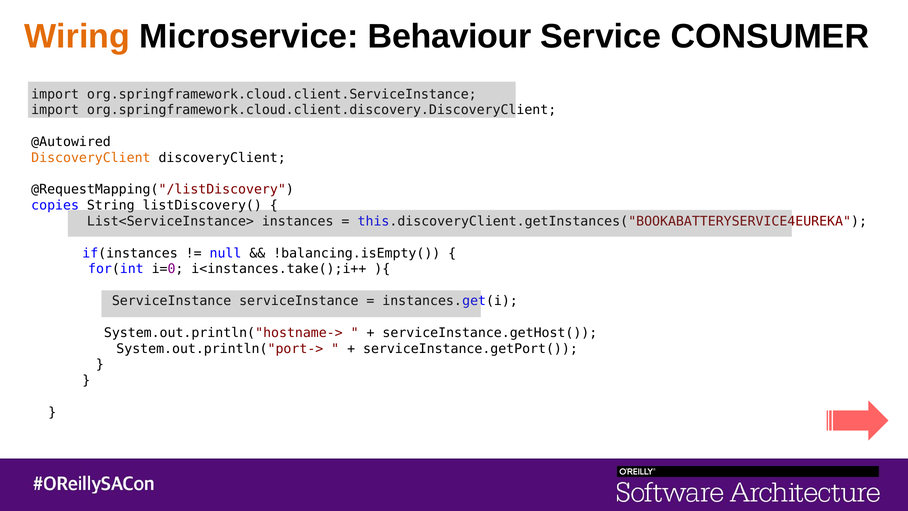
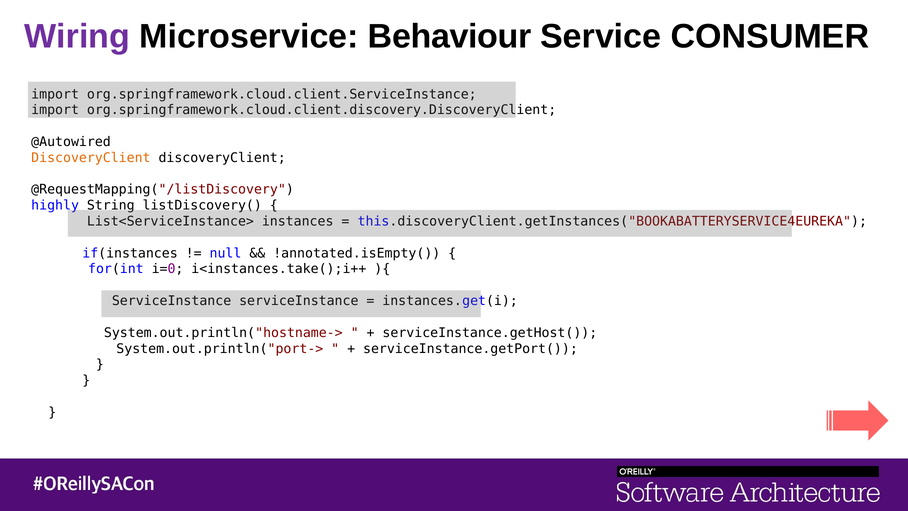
Wiring colour: orange -> purple
copies: copies -> highly
!balancing.isEmpty(: !balancing.isEmpty( -> !annotated.isEmpty(
